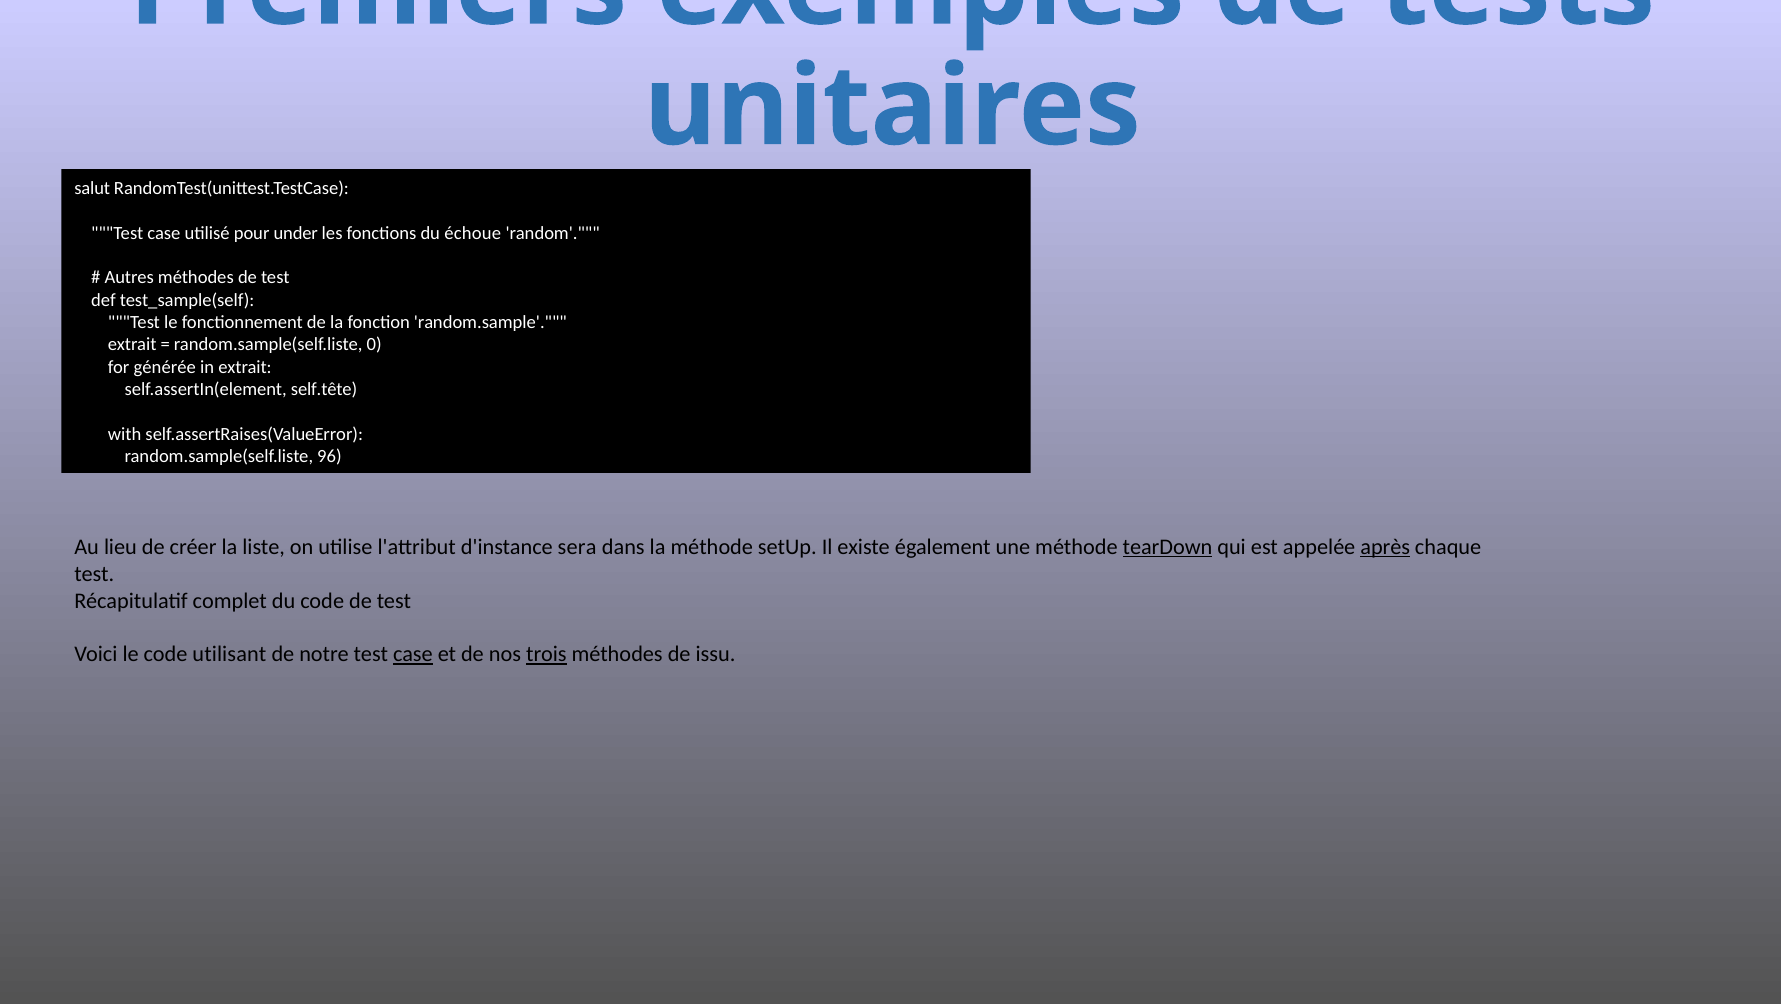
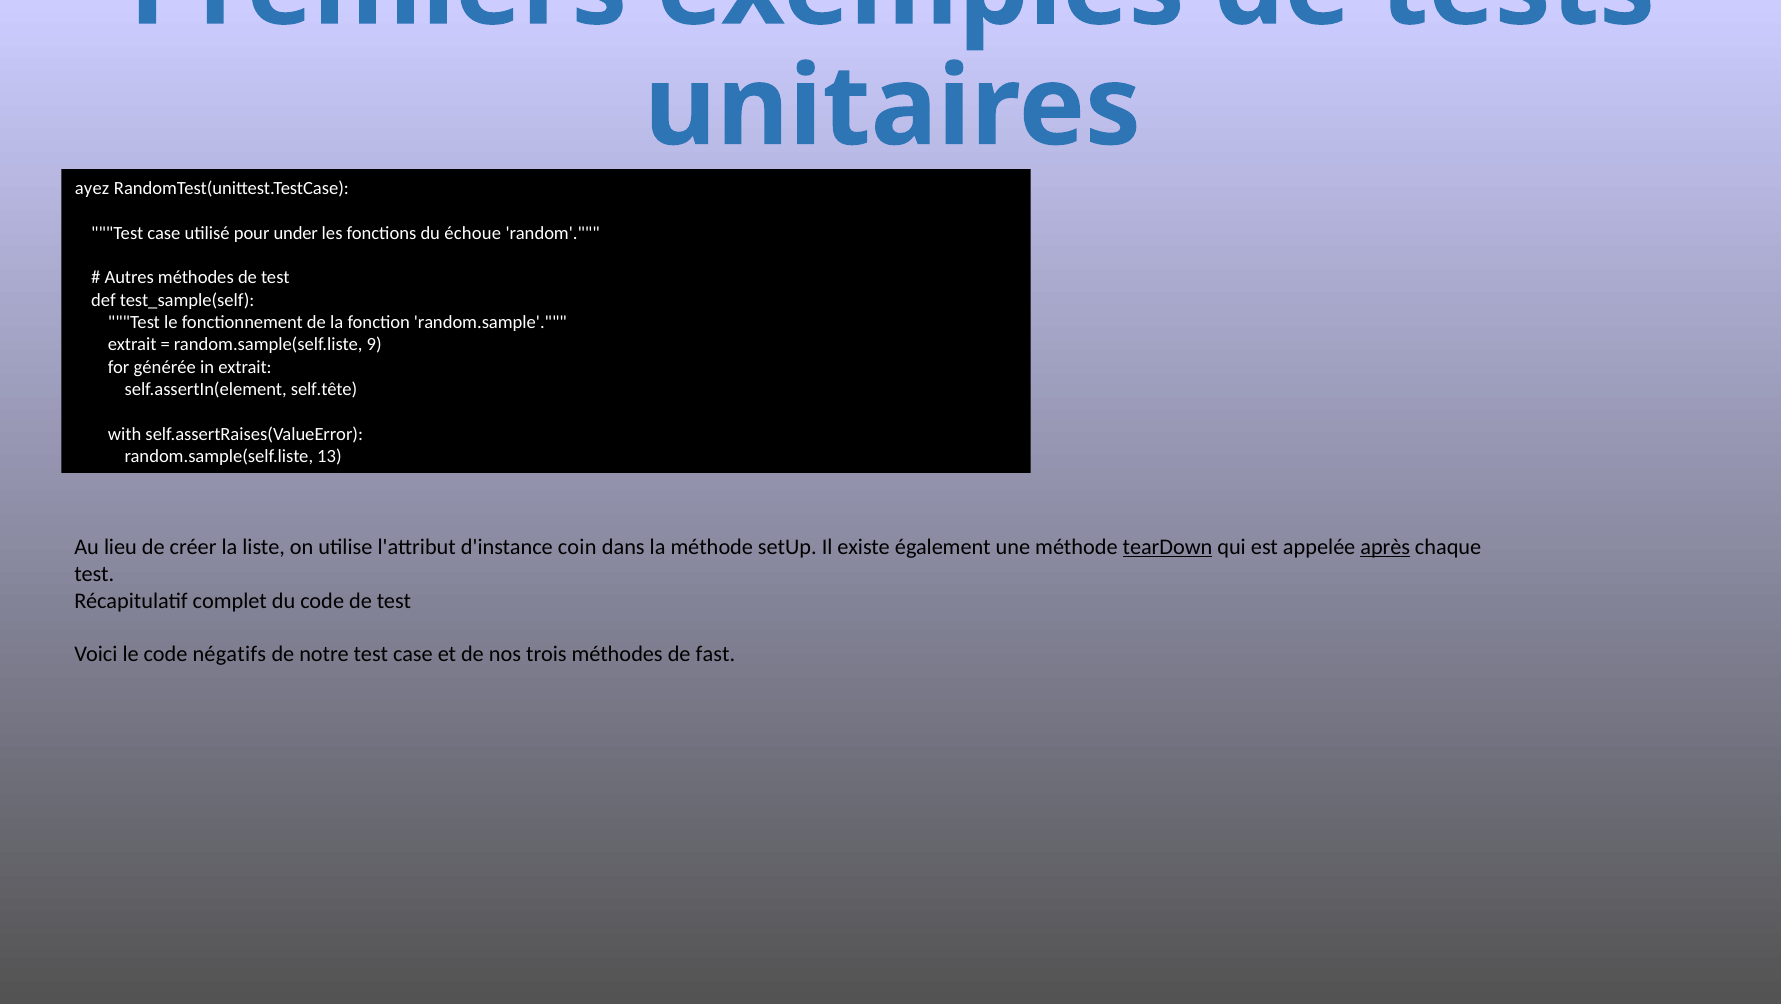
salut: salut -> ayez
0: 0 -> 9
96: 96 -> 13
sera: sera -> coin
utilisant: utilisant -> négatifs
case at (413, 654) underline: present -> none
trois underline: present -> none
issu: issu -> fast
